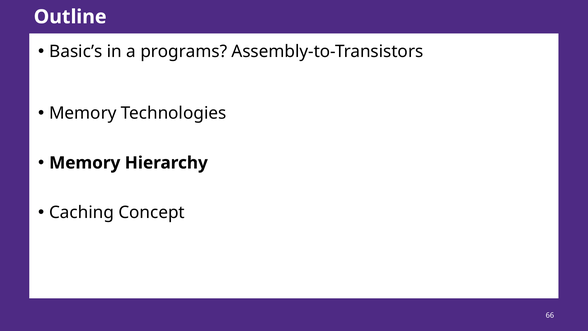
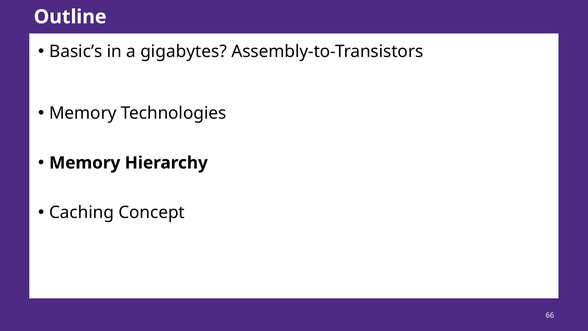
programs: programs -> gigabytes
